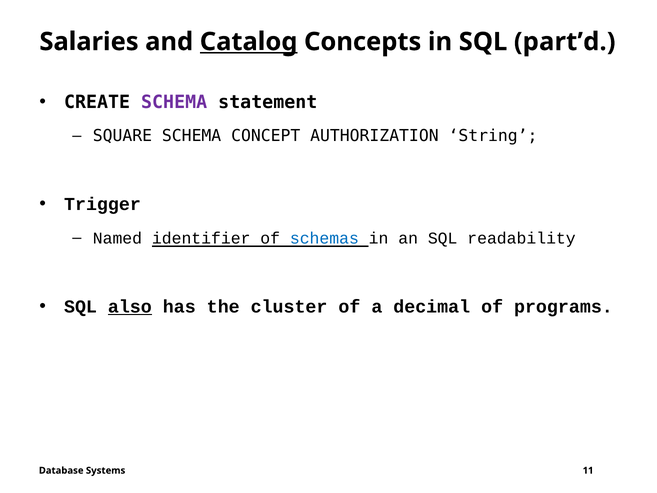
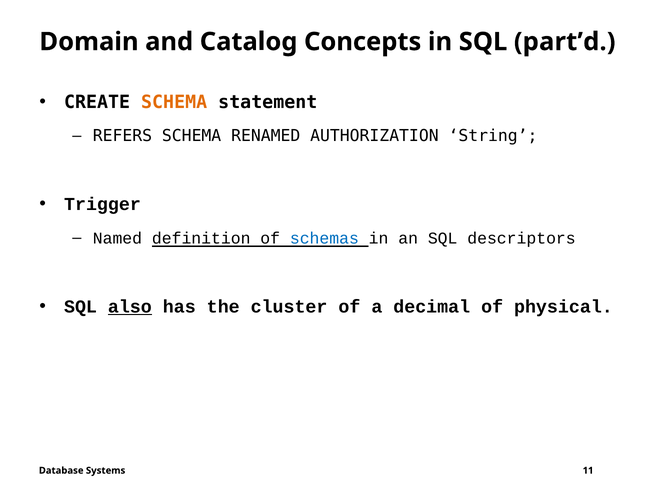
Salaries: Salaries -> Domain
Catalog underline: present -> none
SCHEMA at (174, 102) colour: purple -> orange
SQUARE: SQUARE -> REFERS
CONCEPT: CONCEPT -> RENAMED
identifier: identifier -> definition
readability: readability -> descriptors
programs: programs -> physical
